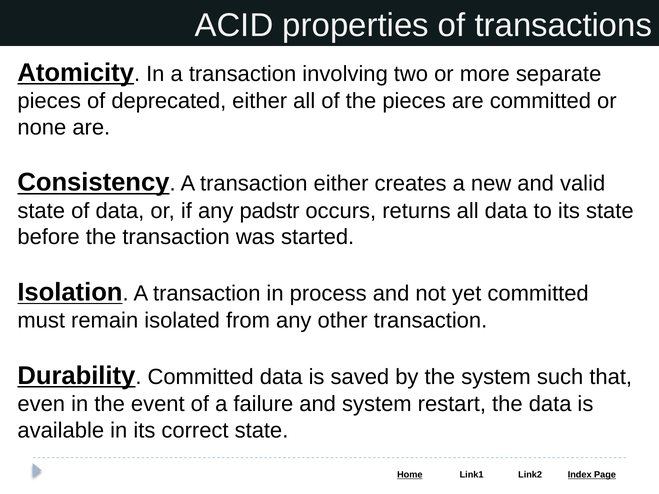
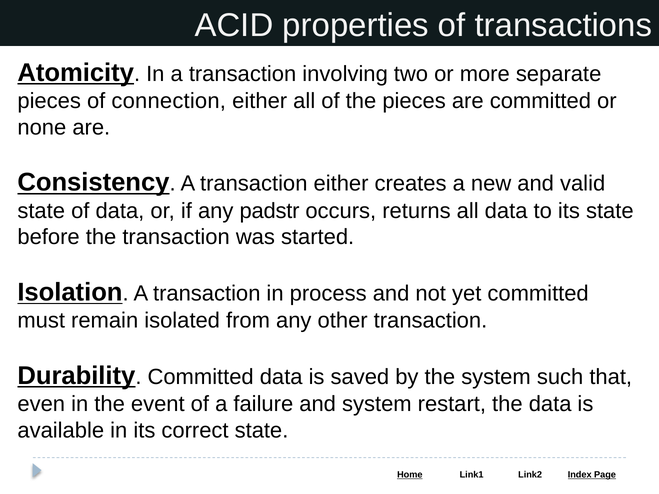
deprecated: deprecated -> connection
